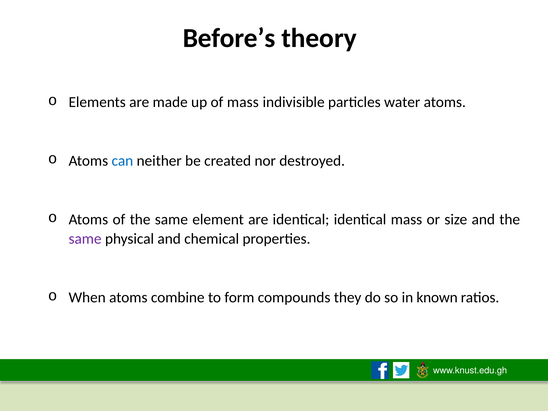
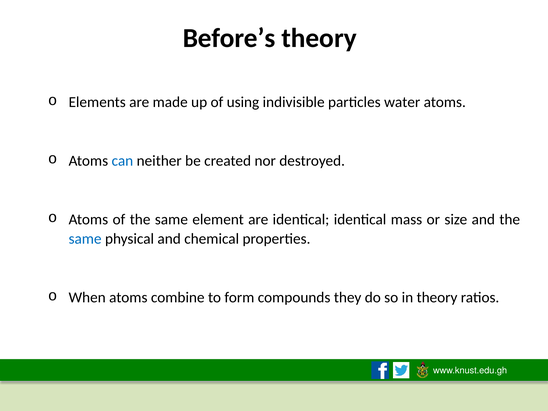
of mass: mass -> using
same at (85, 239) colour: purple -> blue
in known: known -> theory
